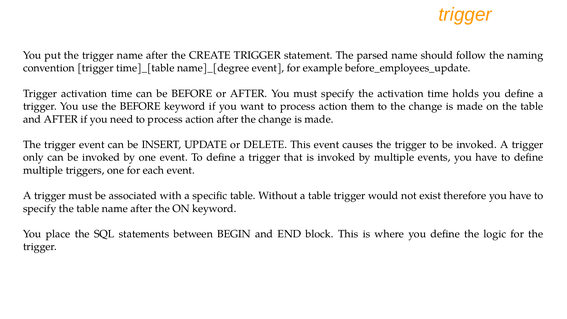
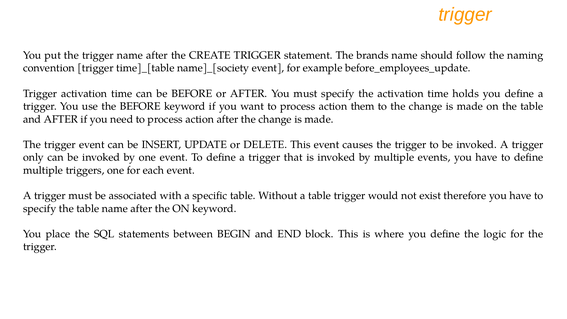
parsed: parsed -> brands
name]_[degree: name]_[degree -> name]_[society
